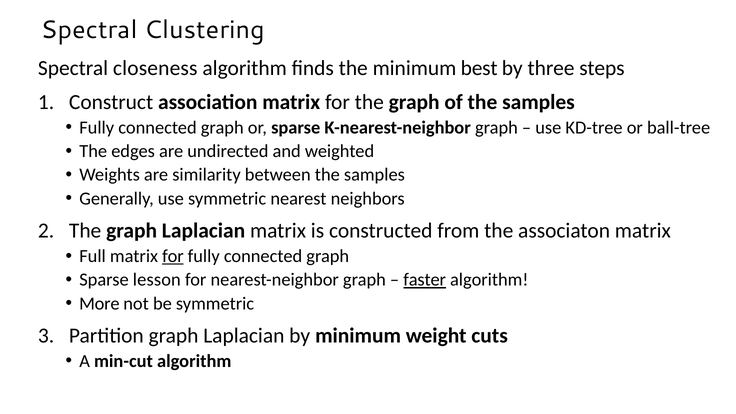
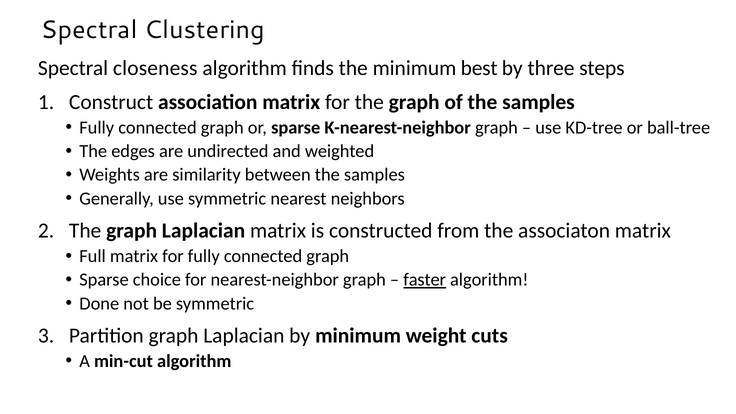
for at (173, 256) underline: present -> none
lesson: lesson -> choice
More: More -> Done
